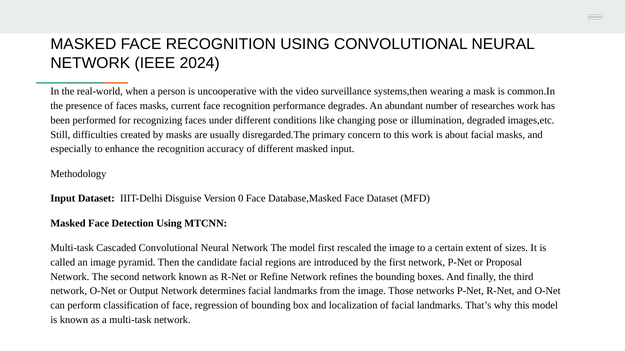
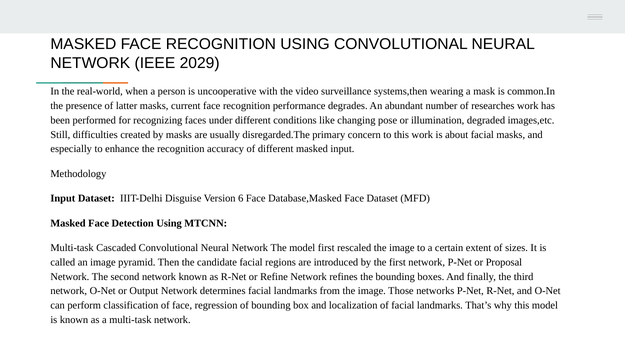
2024: 2024 -> 2029
of faces: faces -> latter
0: 0 -> 6
